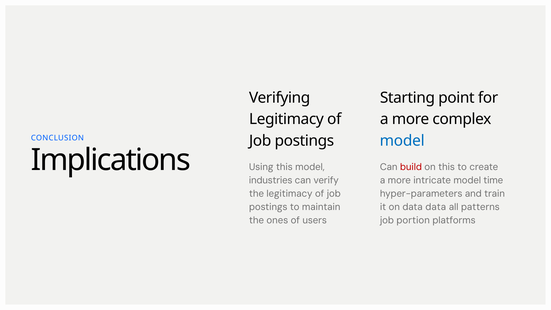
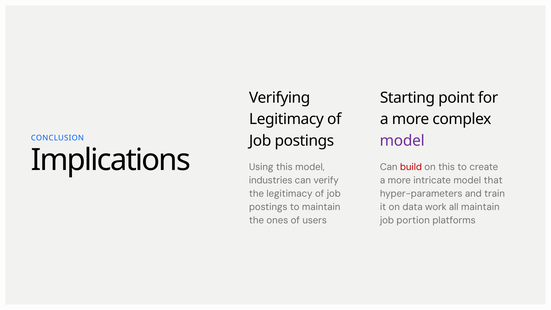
model at (402, 141) colour: blue -> purple
time: time -> that
data data: data -> work
all patterns: patterns -> maintain
